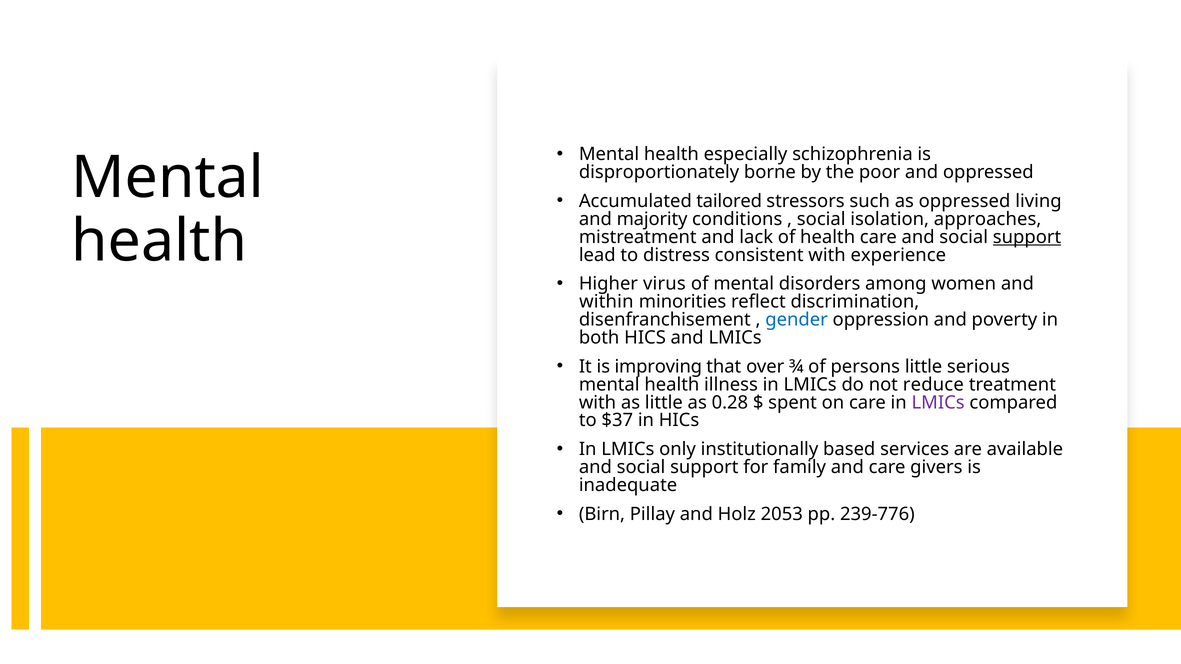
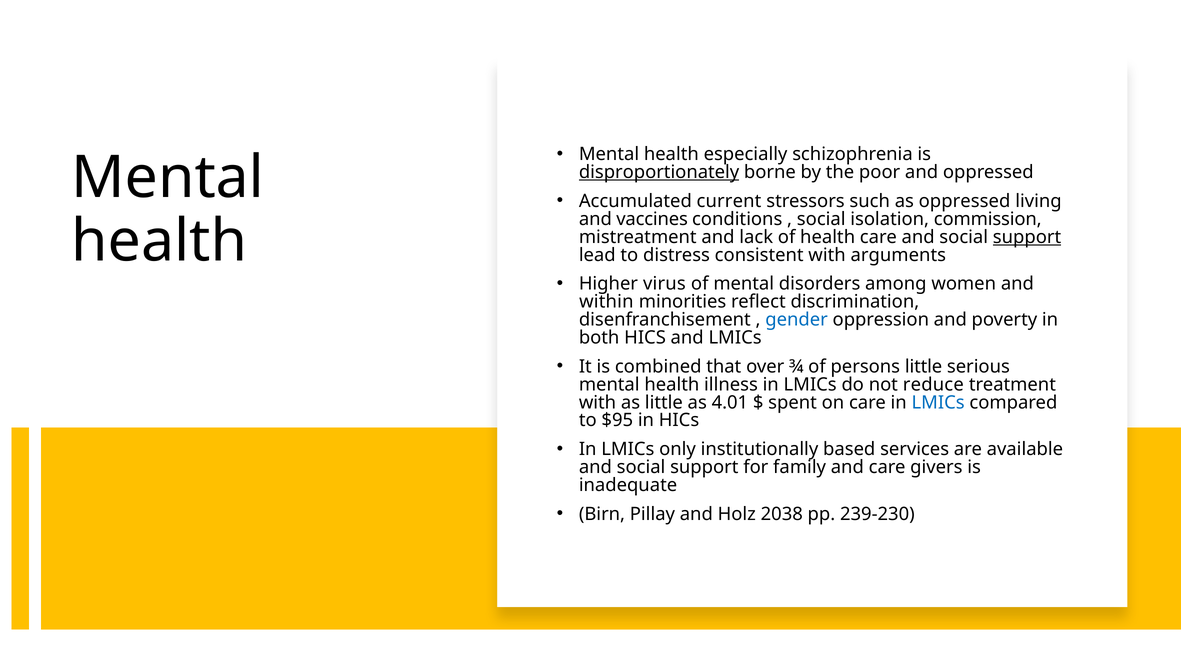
disproportionately underline: none -> present
tailored: tailored -> current
majority: majority -> vaccines
approaches: approaches -> commission
experience: experience -> arguments
improving: improving -> combined
0.28: 0.28 -> 4.01
LMICs at (938, 403) colour: purple -> blue
$37: $37 -> $95
2053: 2053 -> 2038
239-776: 239-776 -> 239-230
